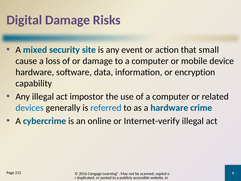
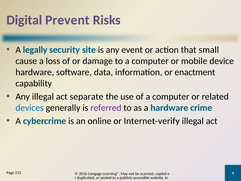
Digital Damage: Damage -> Prevent
mixed: mixed -> legally
encryption: encryption -> enactment
impostor: impostor -> separate
referred colour: blue -> purple
